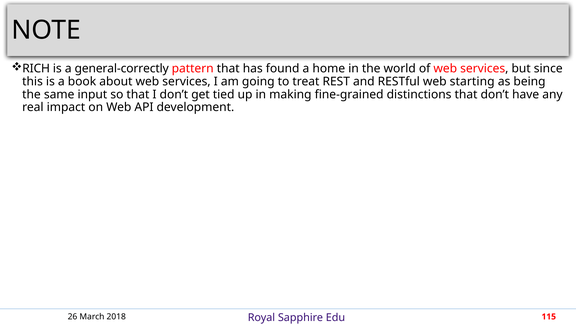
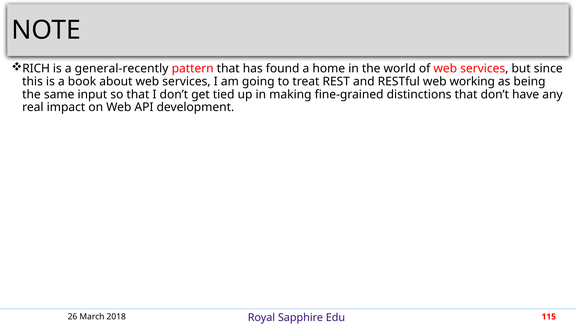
general-correctly: general-correctly -> general-recently
starting: starting -> working
